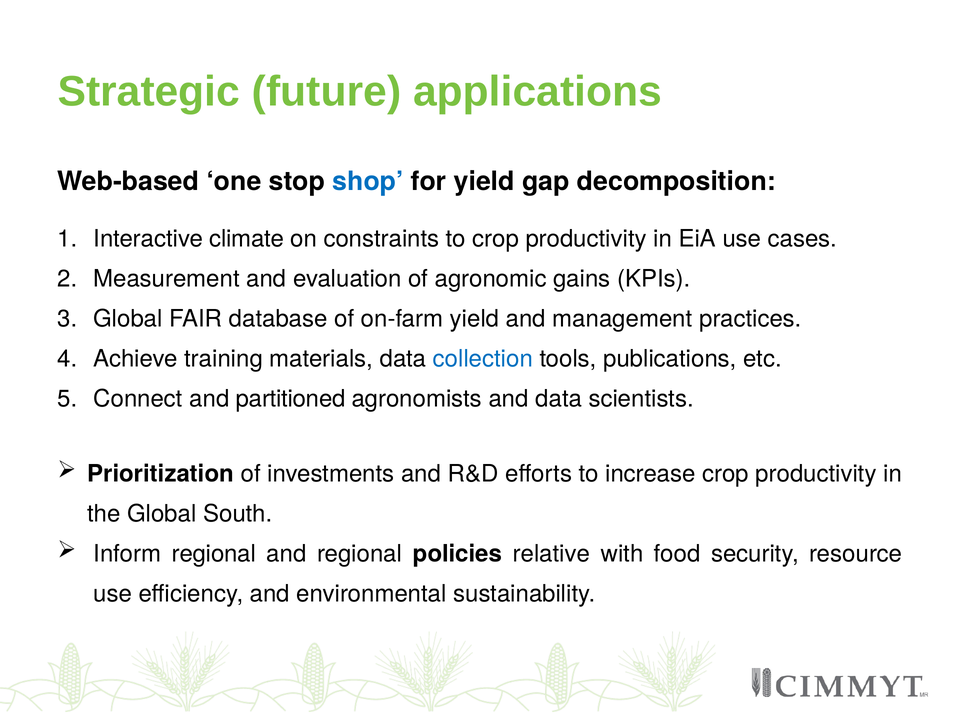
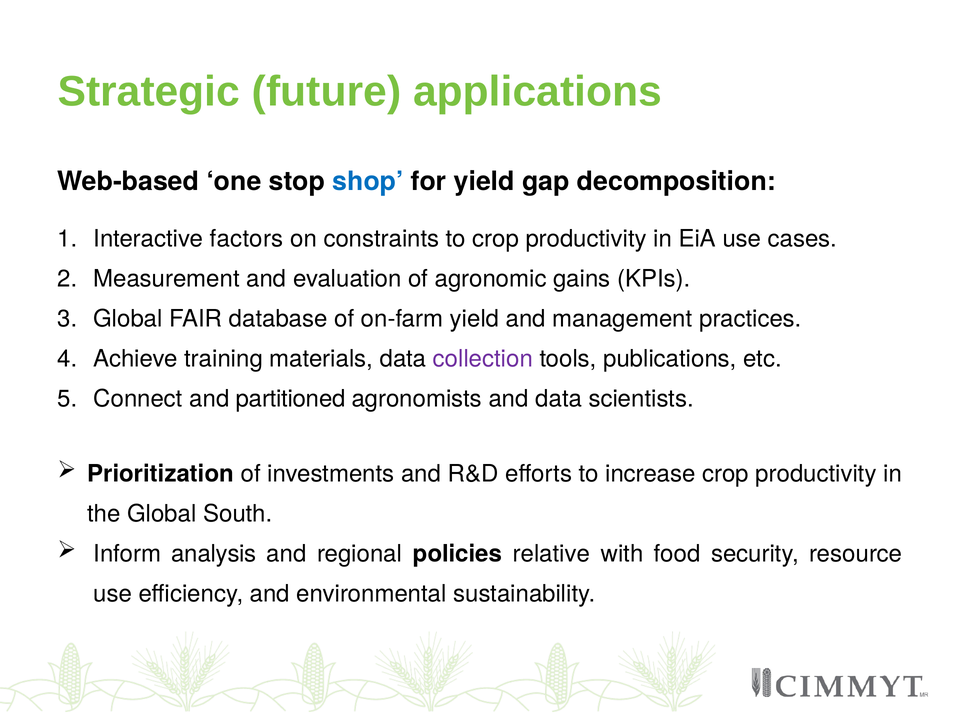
climate: climate -> factors
collection colour: blue -> purple
Inform regional: regional -> analysis
